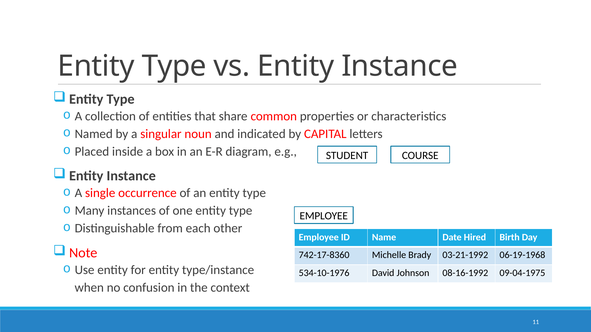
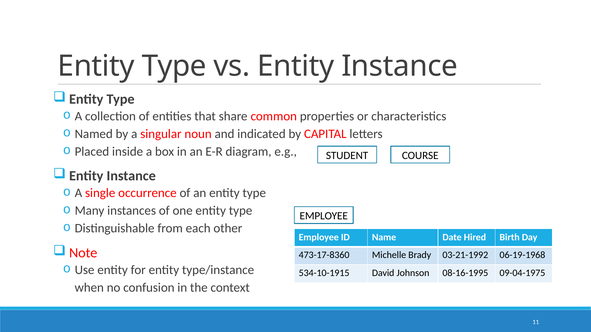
742-17-8360: 742-17-8360 -> 473-17-8360
534-10-1976: 534-10-1976 -> 534-10-1915
08-16-1992: 08-16-1992 -> 08-16-1995
